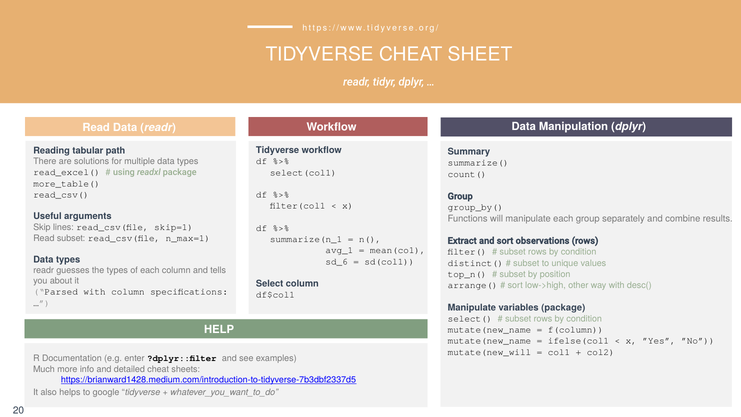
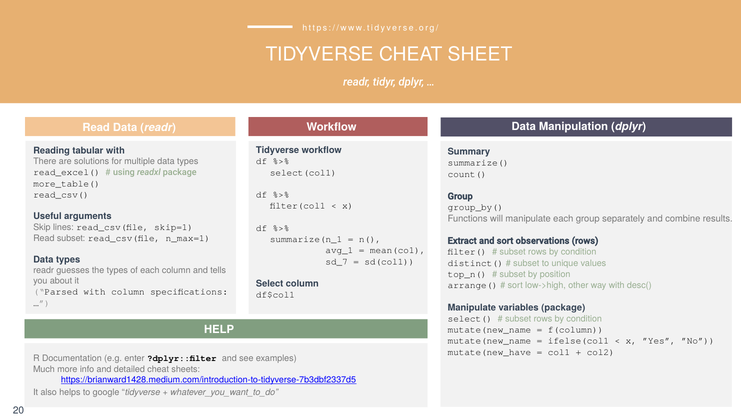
tabular path: path -> with
sd_6: sd_6 -> sd_7
mutate(new_will: mutate(new_will -> mutate(new_have
